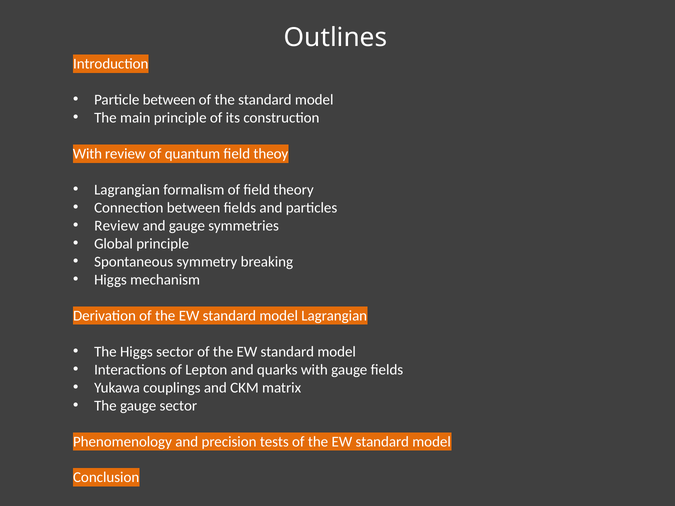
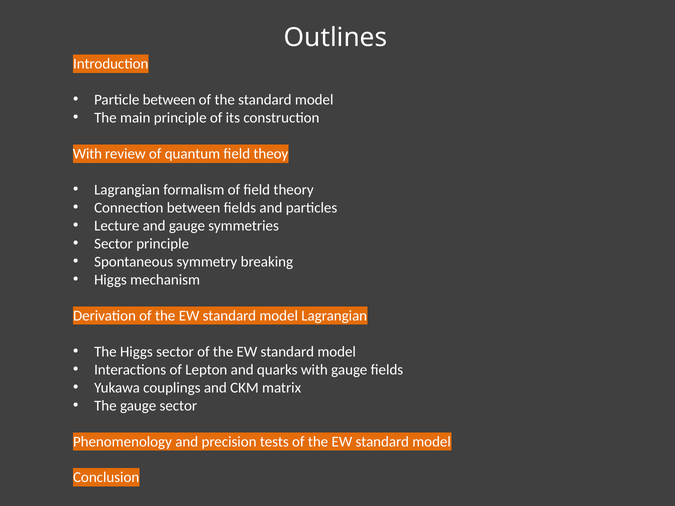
Review at (117, 226): Review -> Lecture
Global at (114, 244): Global -> Sector
